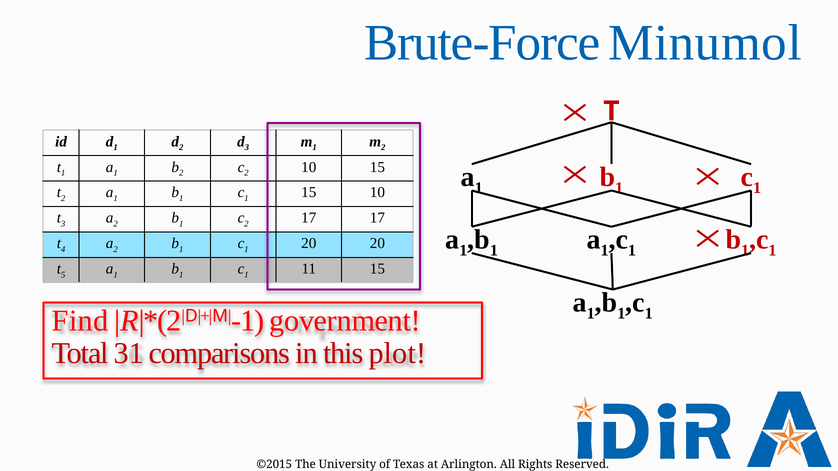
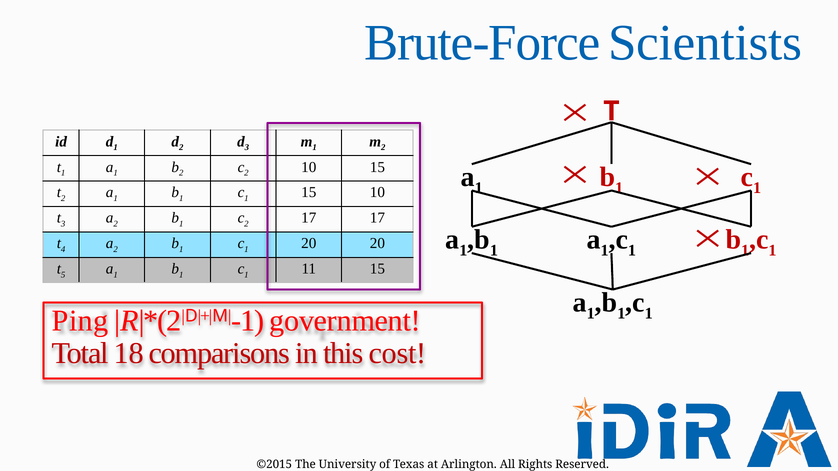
Minumol: Minumol -> Scientists
Find: Find -> Ping
31: 31 -> 18
plot: plot -> cost
